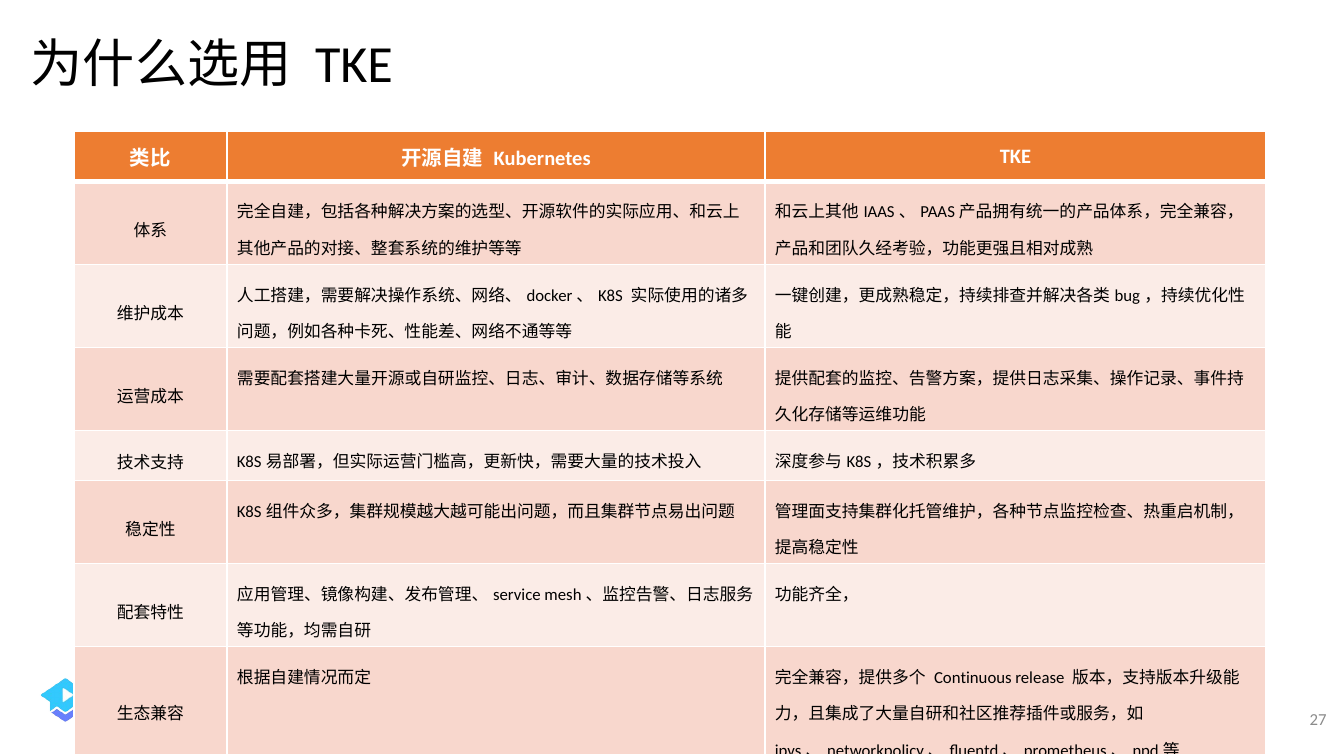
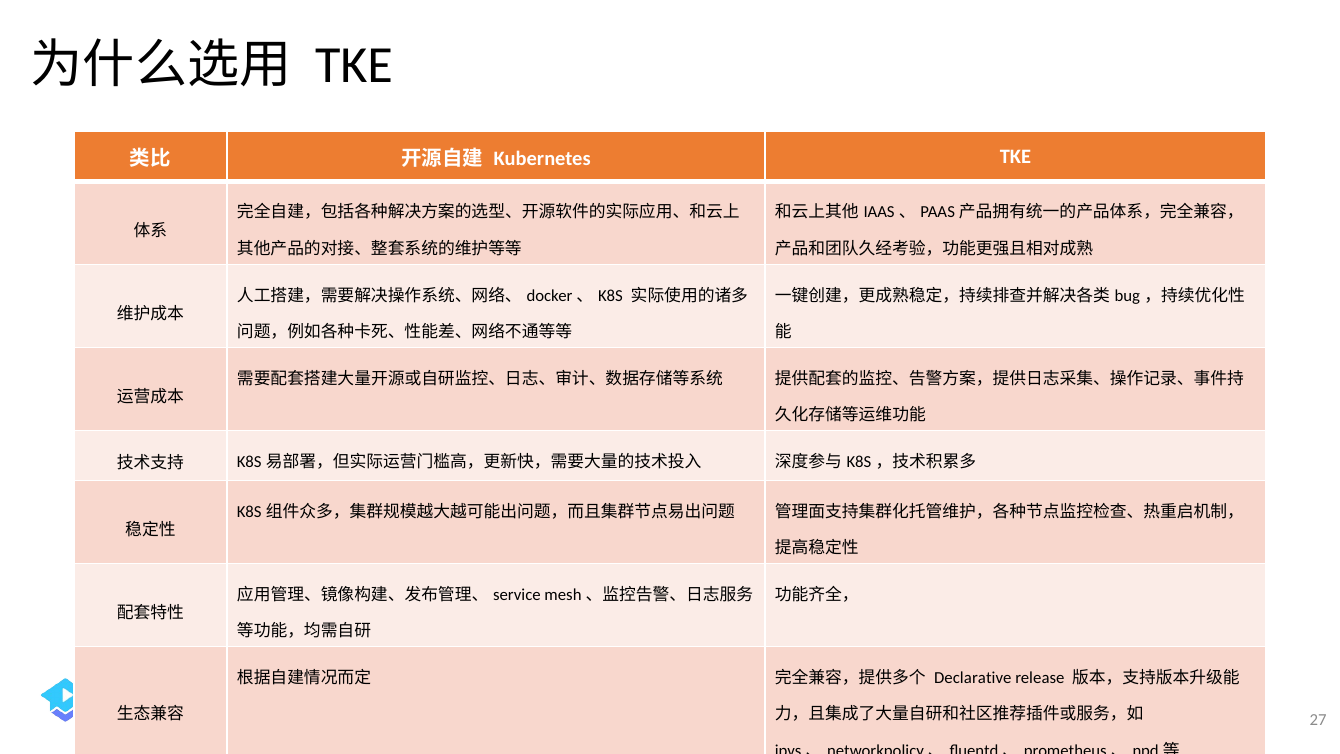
Continuous: Continuous -> Declarative
